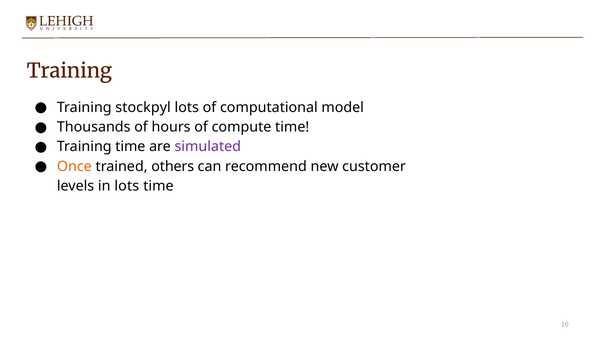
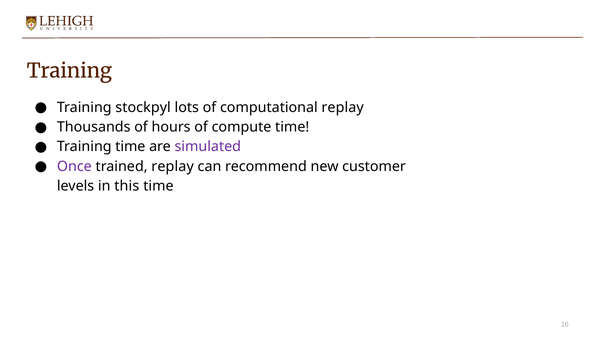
computational model: model -> replay
Once colour: orange -> purple
trained others: others -> replay
in lots: lots -> this
